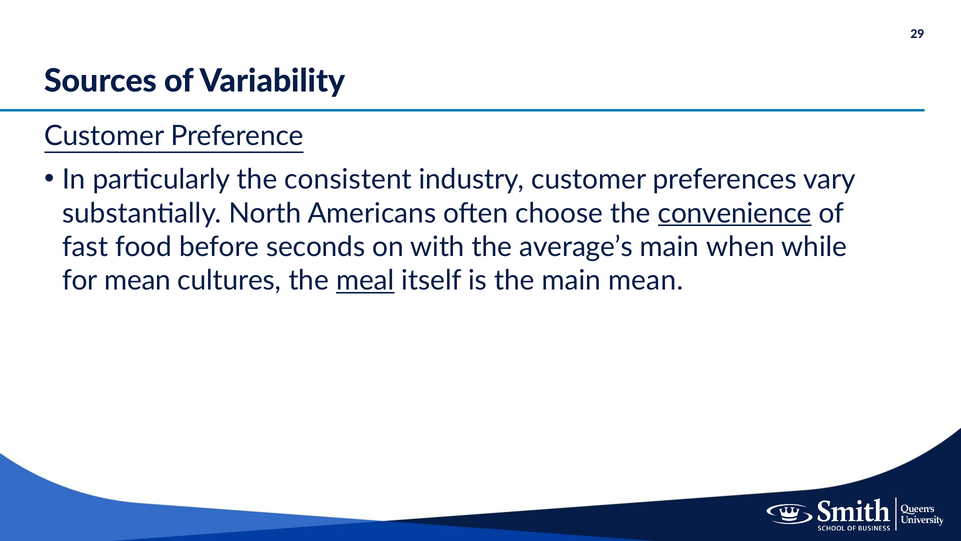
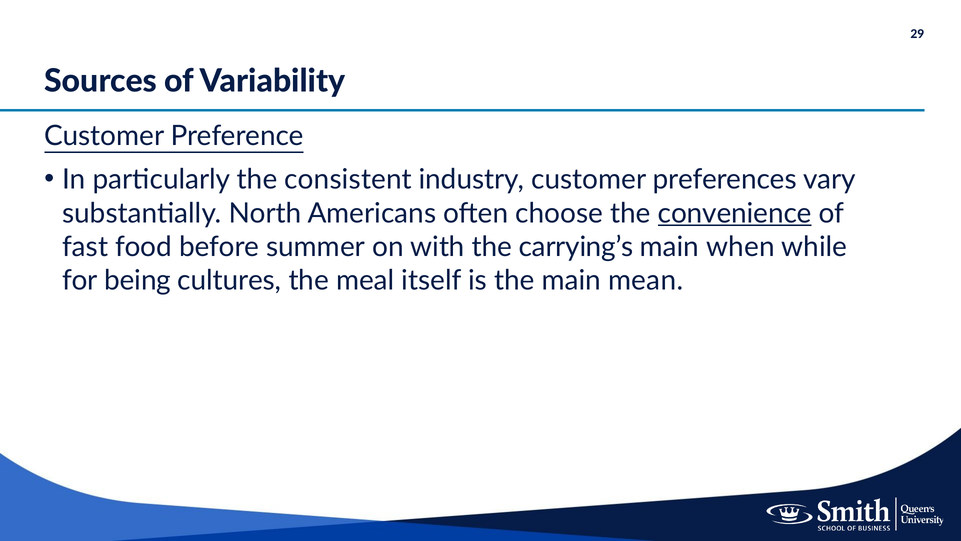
seconds: seconds -> summer
average’s: average’s -> carrying’s
for mean: mean -> being
meal underline: present -> none
